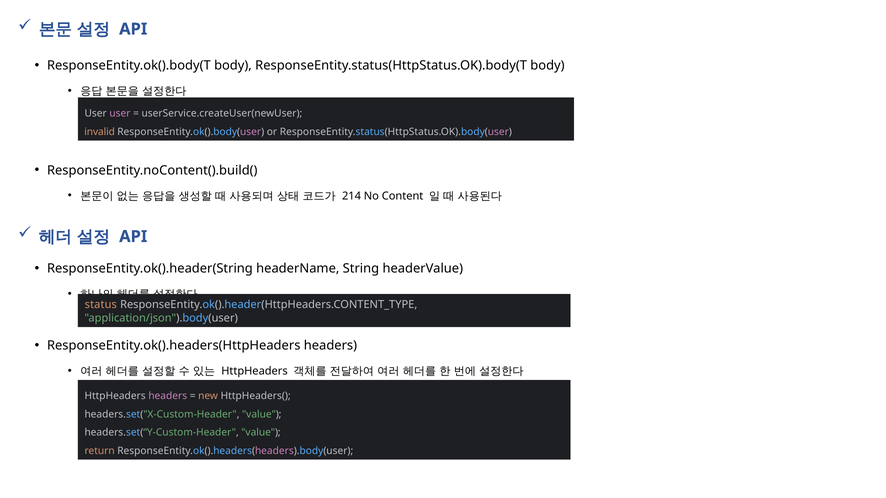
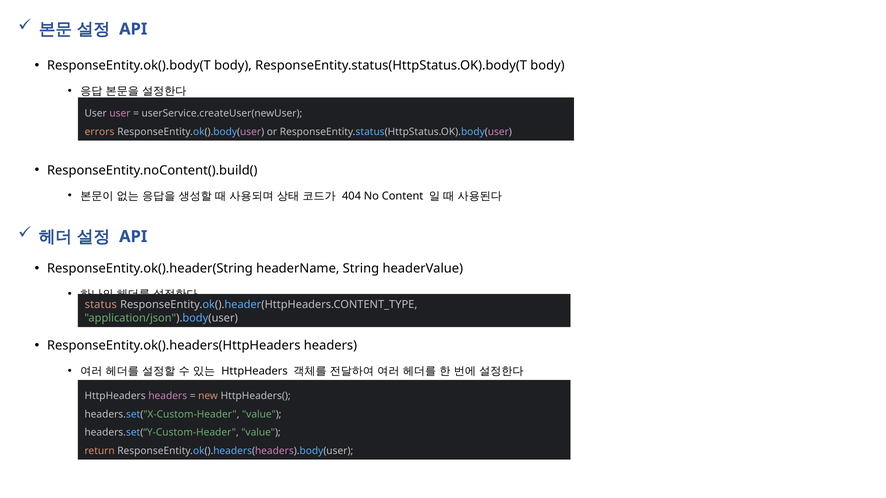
invalid: invalid -> errors
214: 214 -> 404
